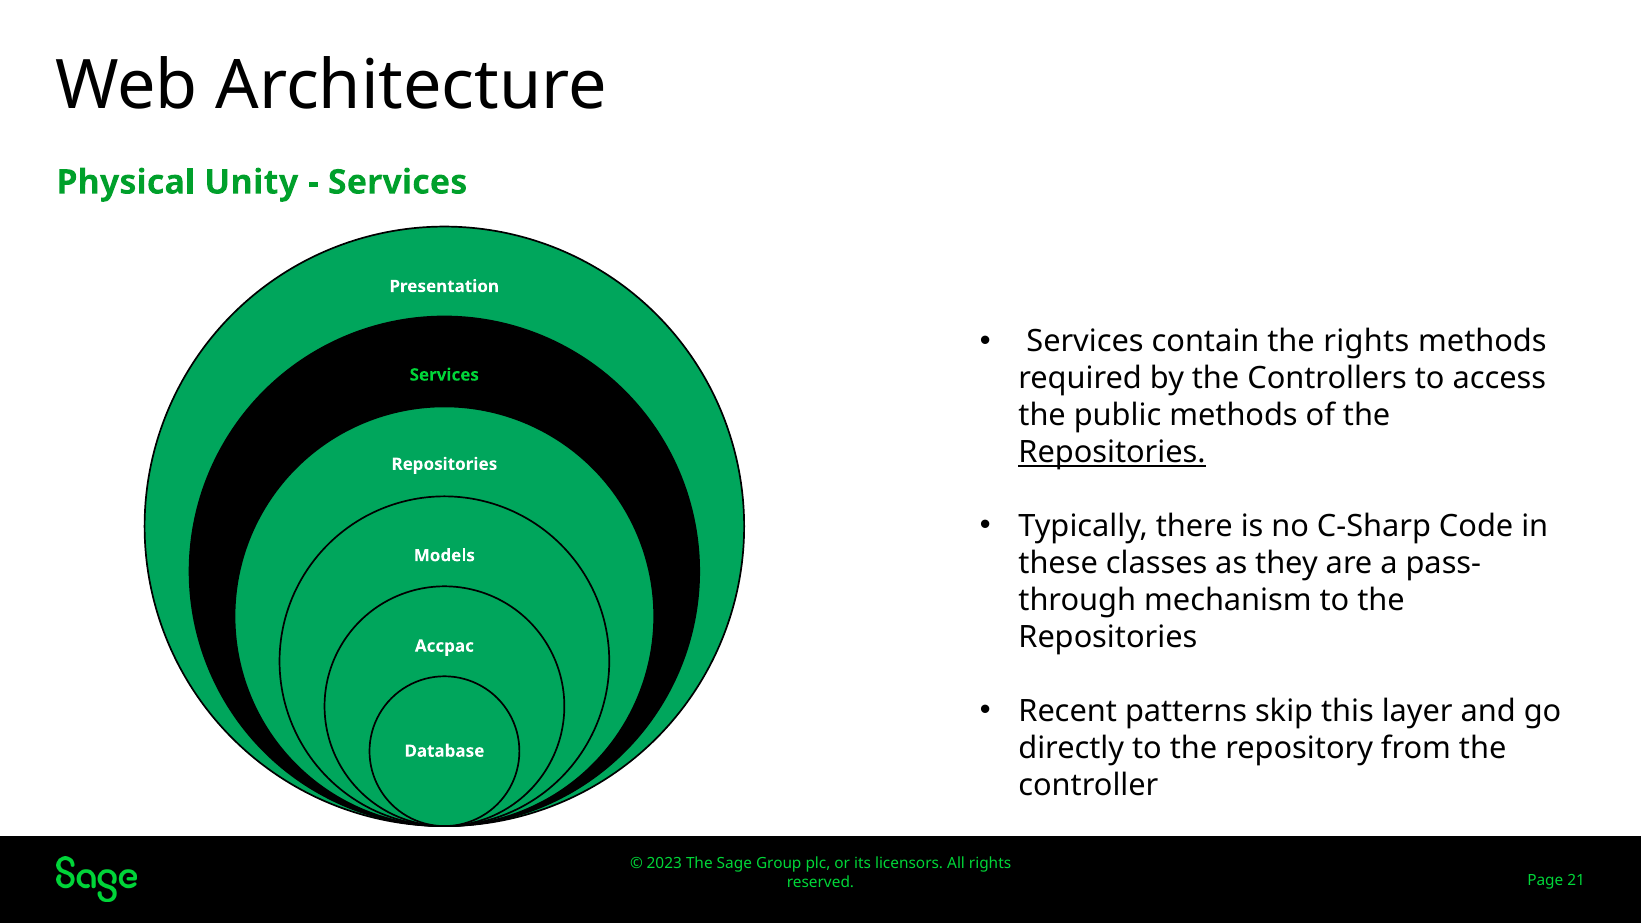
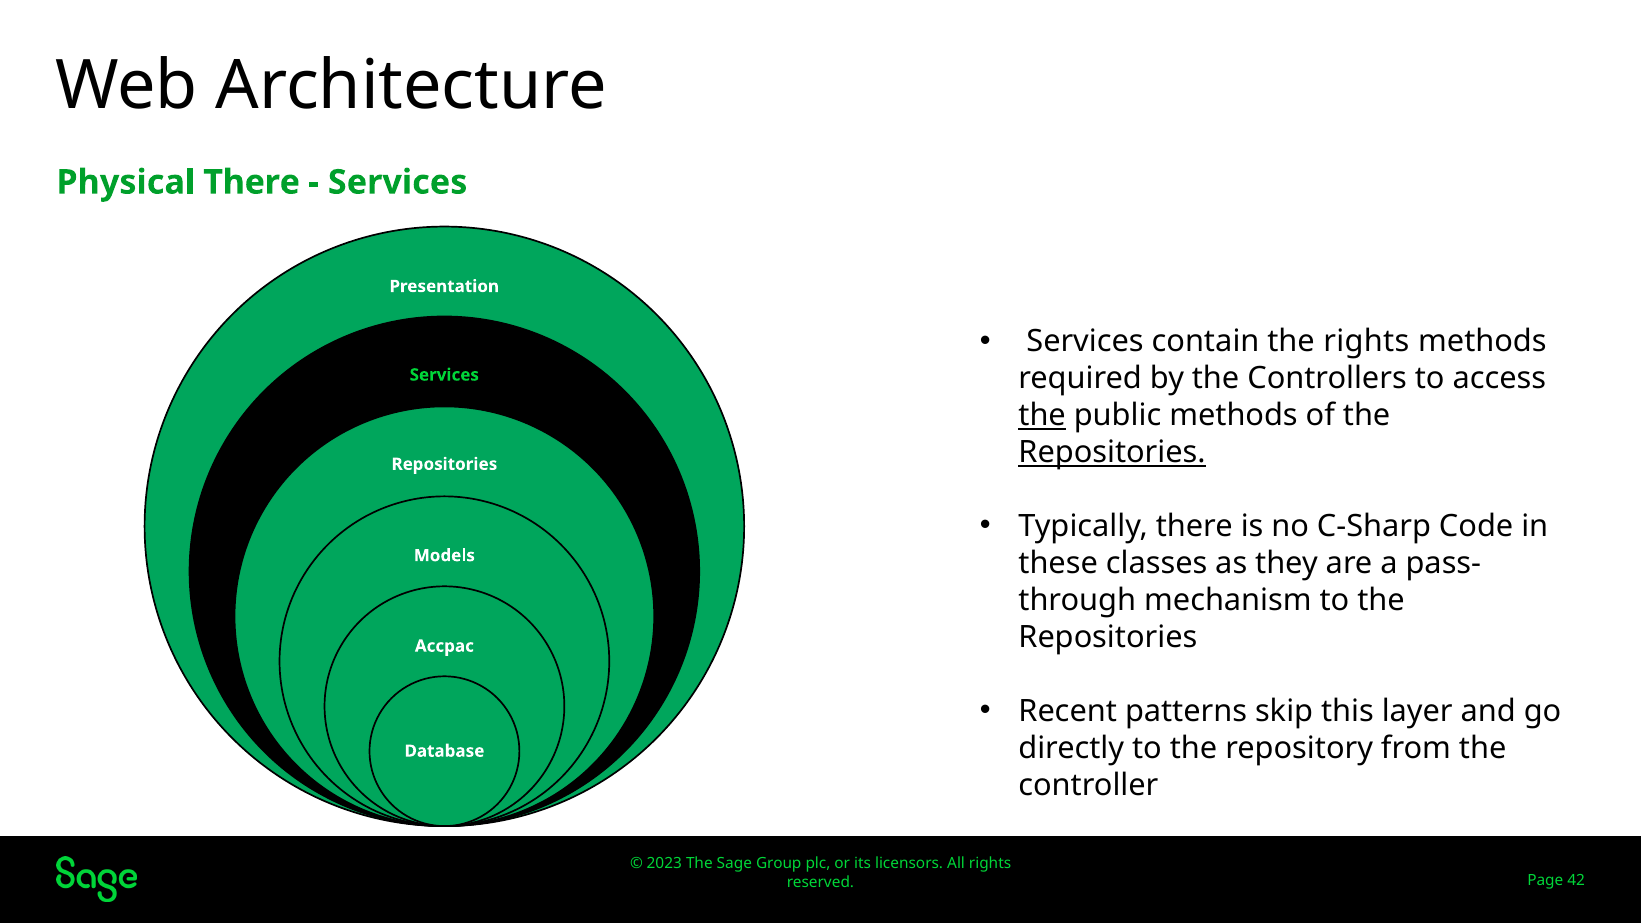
Physical Unity: Unity -> There
the at (1042, 416) underline: none -> present
21: 21 -> 42
